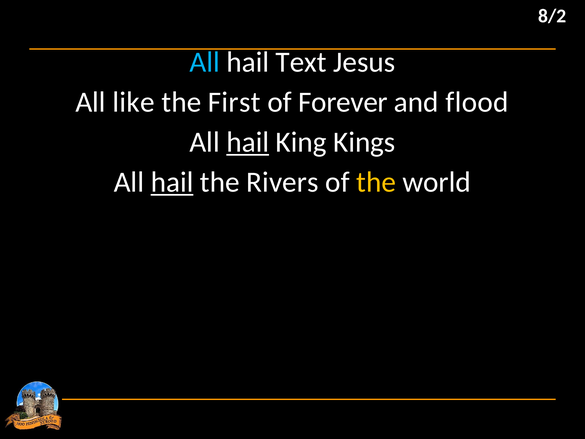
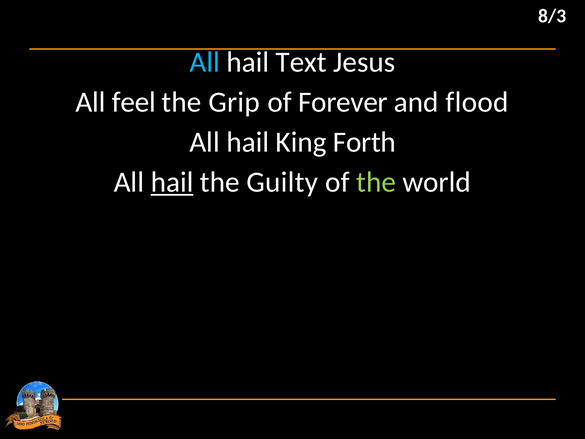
8/2: 8/2 -> 8/3
like: like -> feel
First: First -> Grip
hail at (248, 142) underline: present -> none
Kings: Kings -> Forth
Rivers: Rivers -> Guilty
the at (376, 182) colour: yellow -> light green
